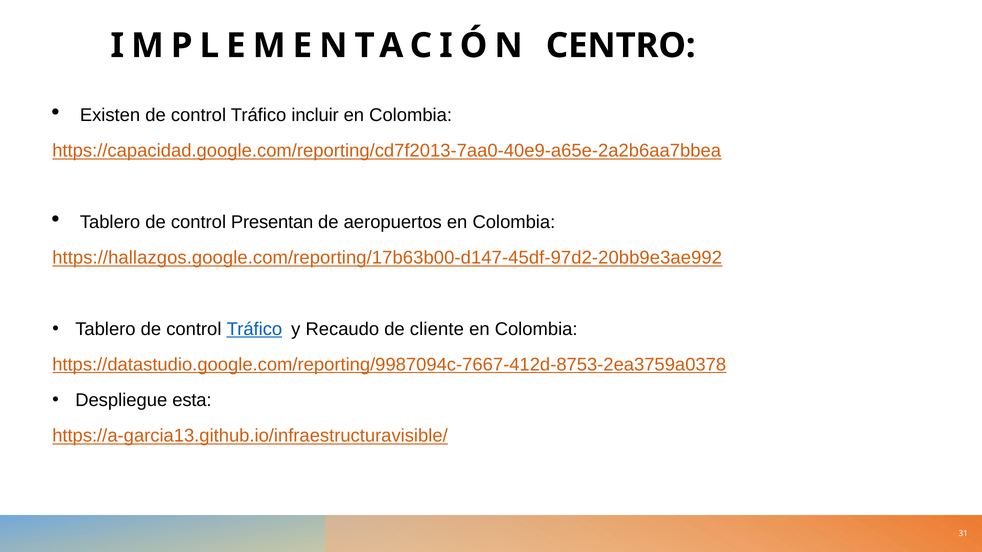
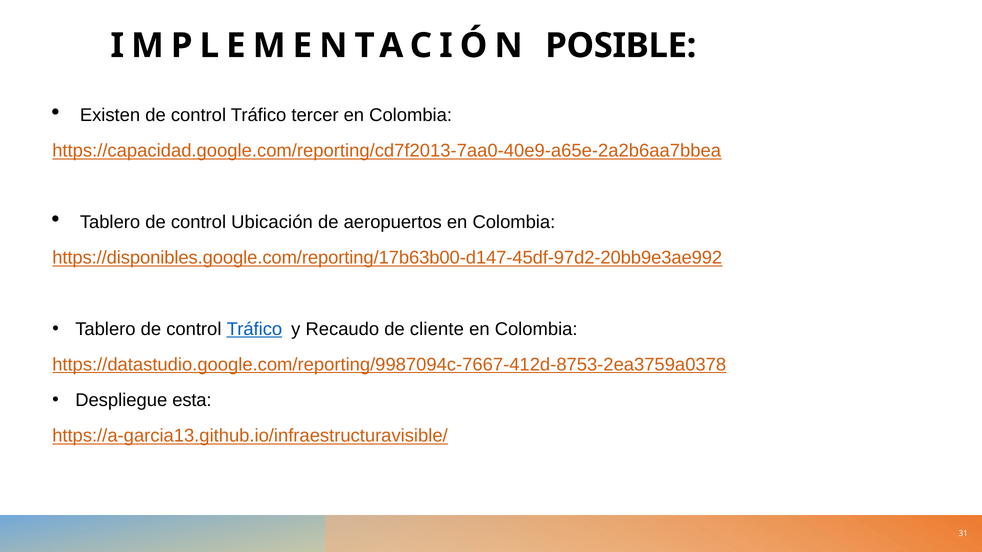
CENTRO: CENTRO -> POSIBLE
incluir: incluir -> tercer
Presentan: Presentan -> Ubicación
https://hallazgos.google.com/reporting/17b63b00-d147-45df-97d2-20bb9e3ae992: https://hallazgos.google.com/reporting/17b63b00-d147-45df-97d2-20bb9e3ae992 -> https://disponibles.google.com/reporting/17b63b00-d147-45df-97d2-20bb9e3ae992
